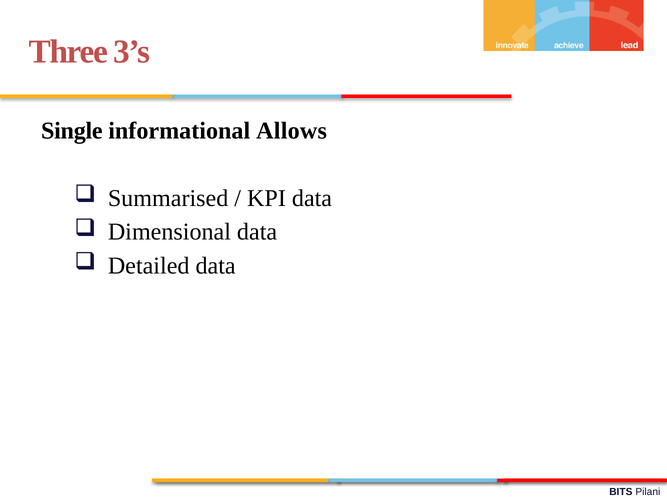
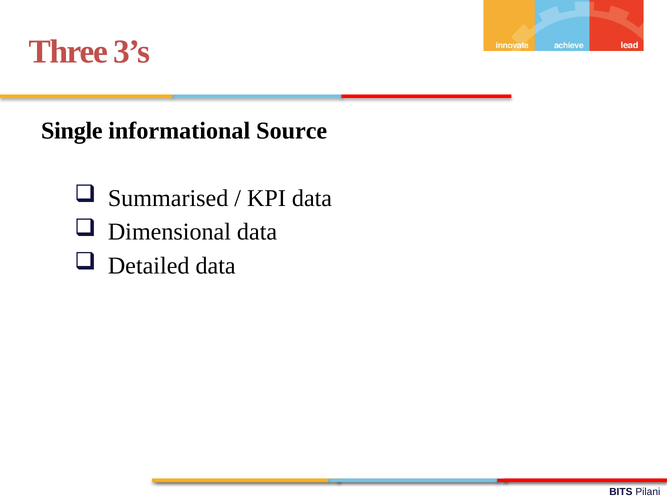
Allows: Allows -> Source
